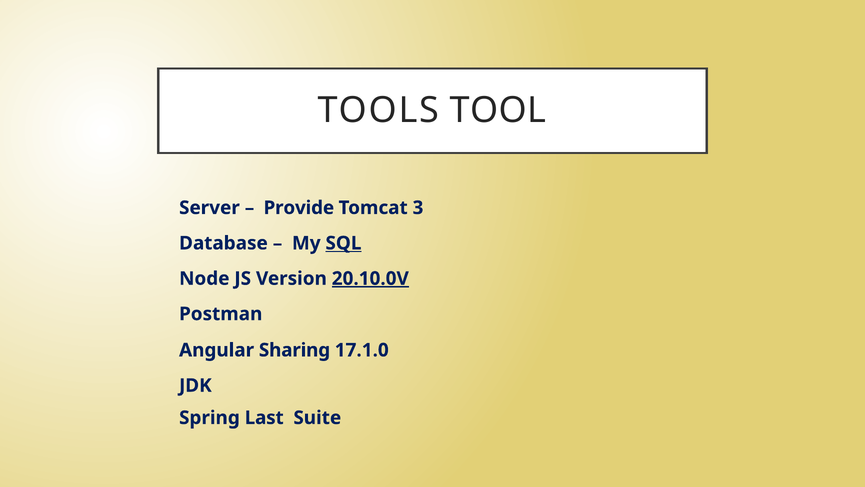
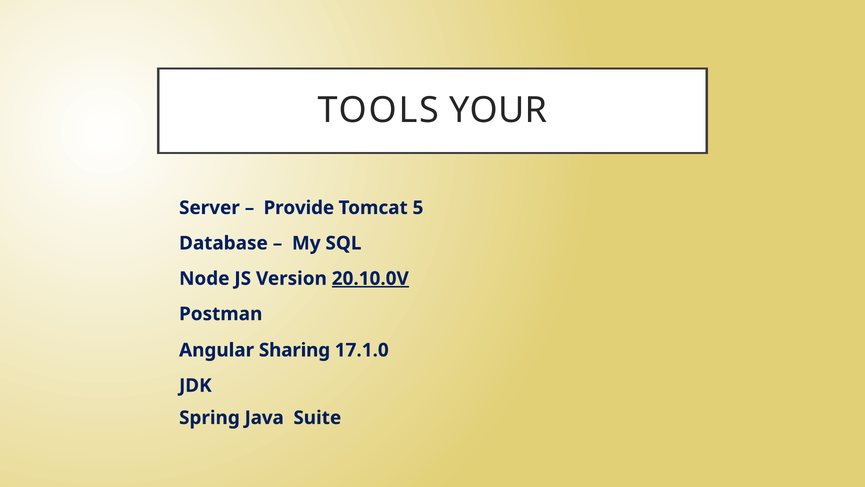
TOOL: TOOL -> YOUR
3: 3 -> 5
SQL underline: present -> none
Last: Last -> Java
